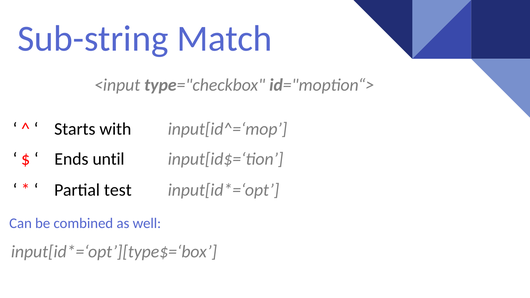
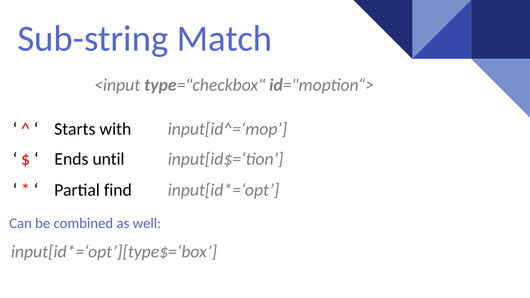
test: test -> find
